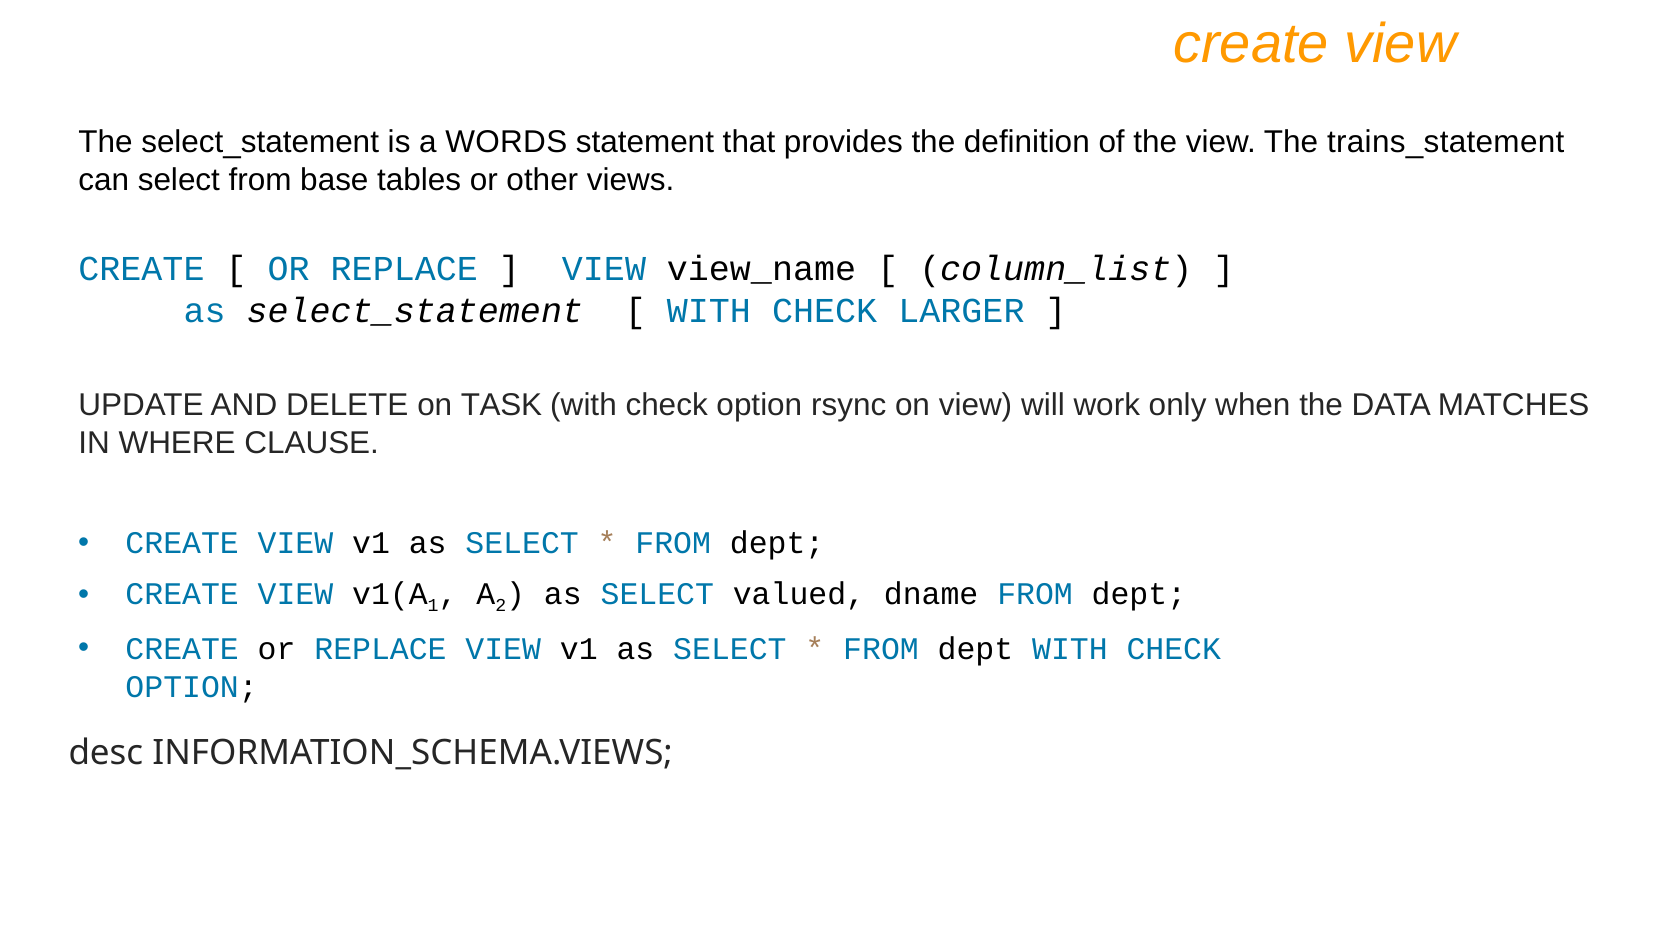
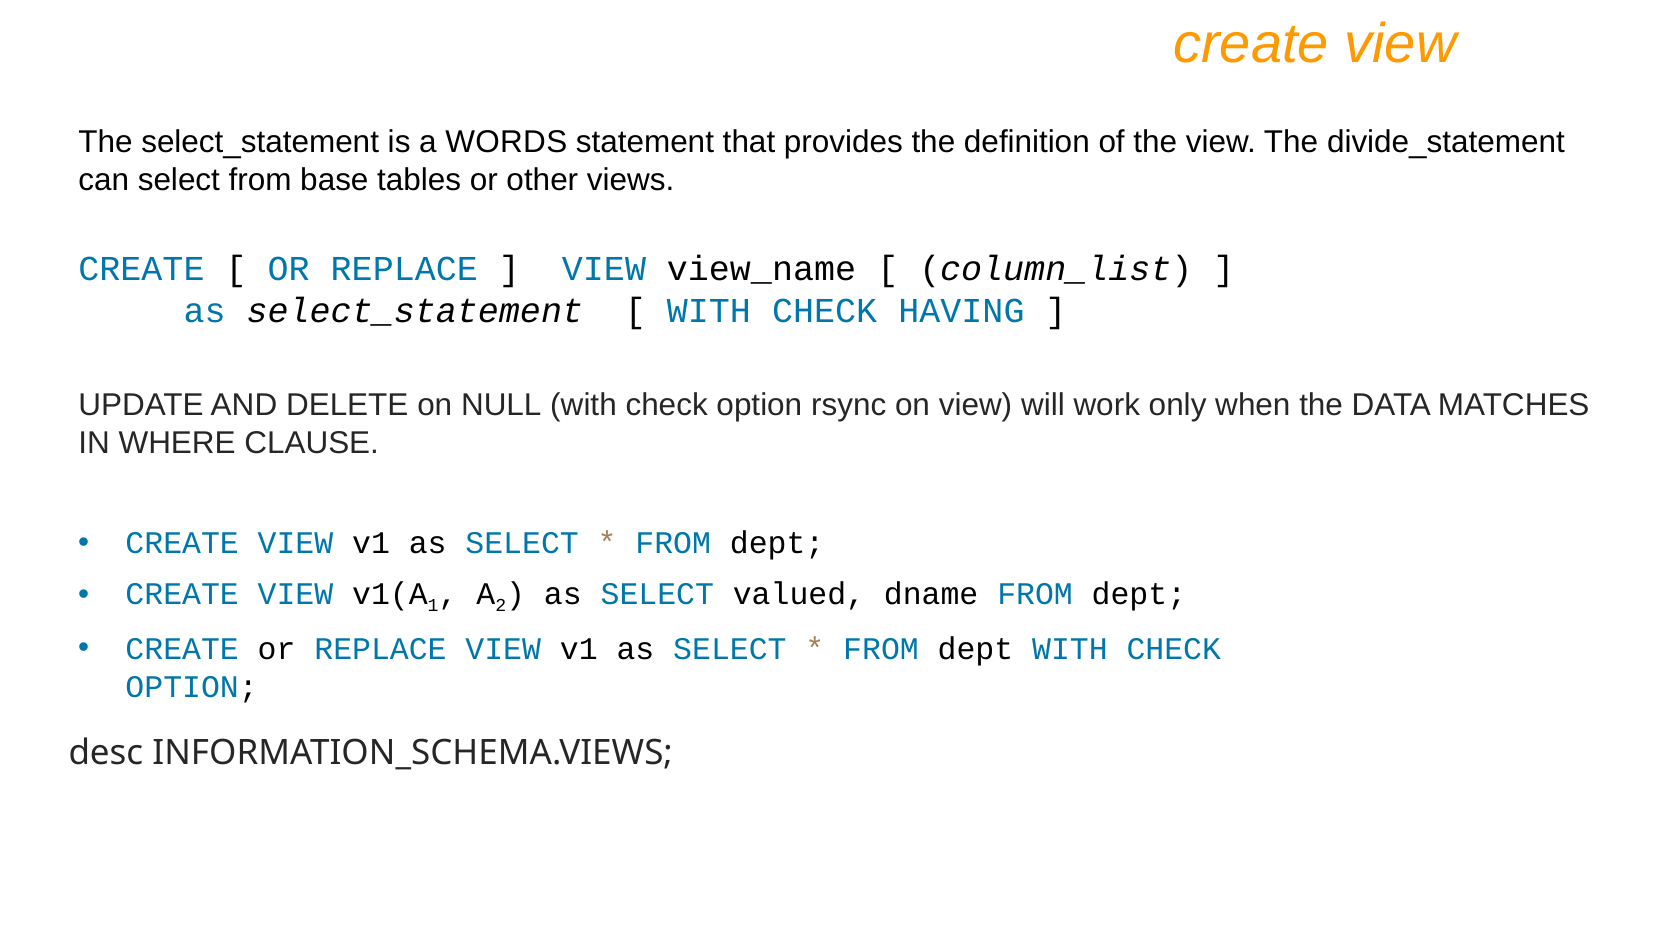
trains_statement: trains_statement -> divide_statement
LARGER: LARGER -> HAVING
TASK: TASK -> NULL
